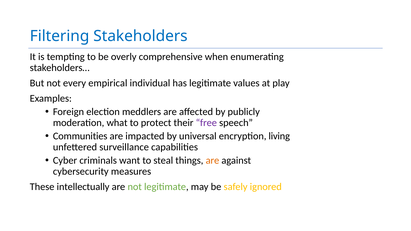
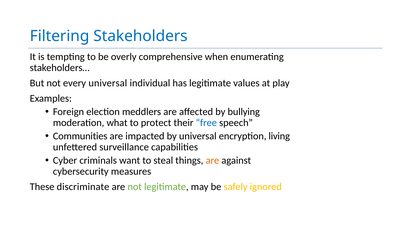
every empirical: empirical -> universal
publicly: publicly -> bullying
free colour: purple -> blue
intellectually: intellectually -> discriminate
